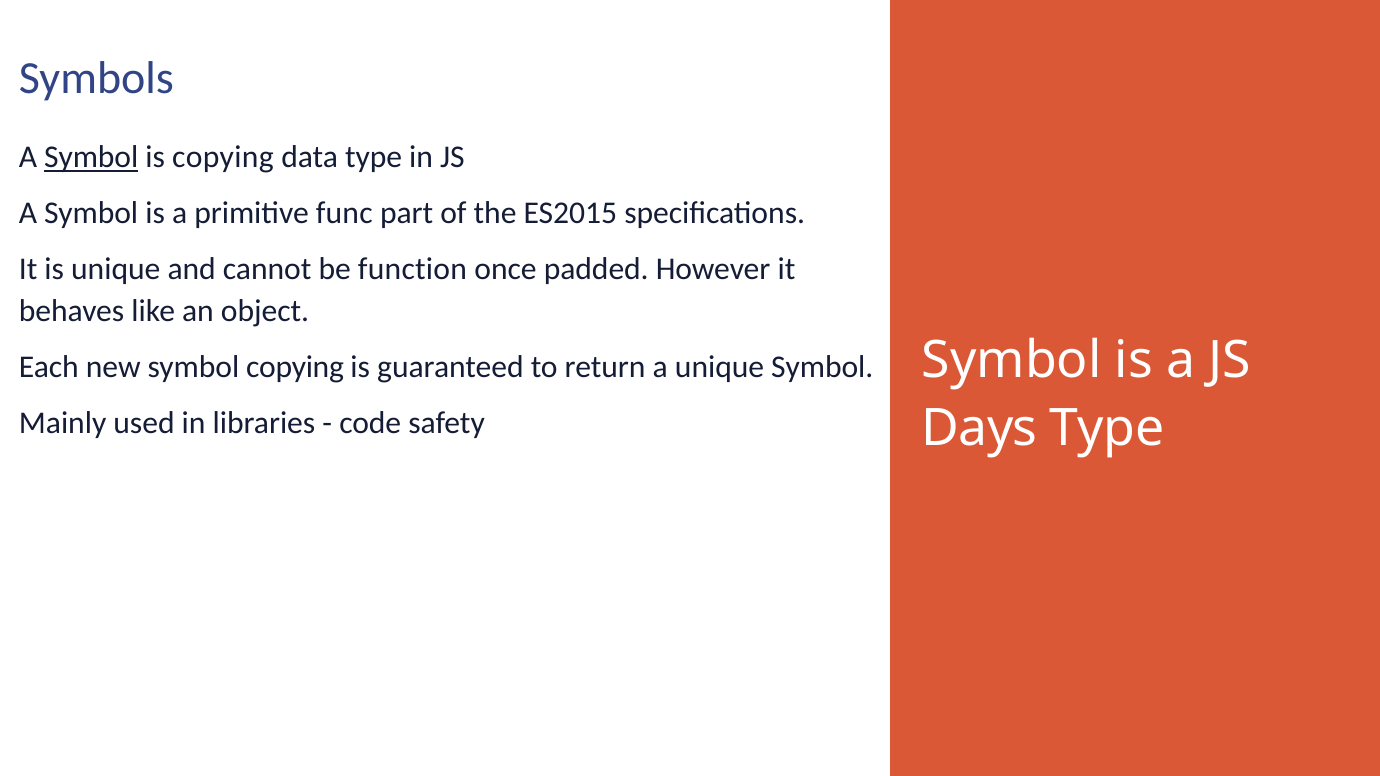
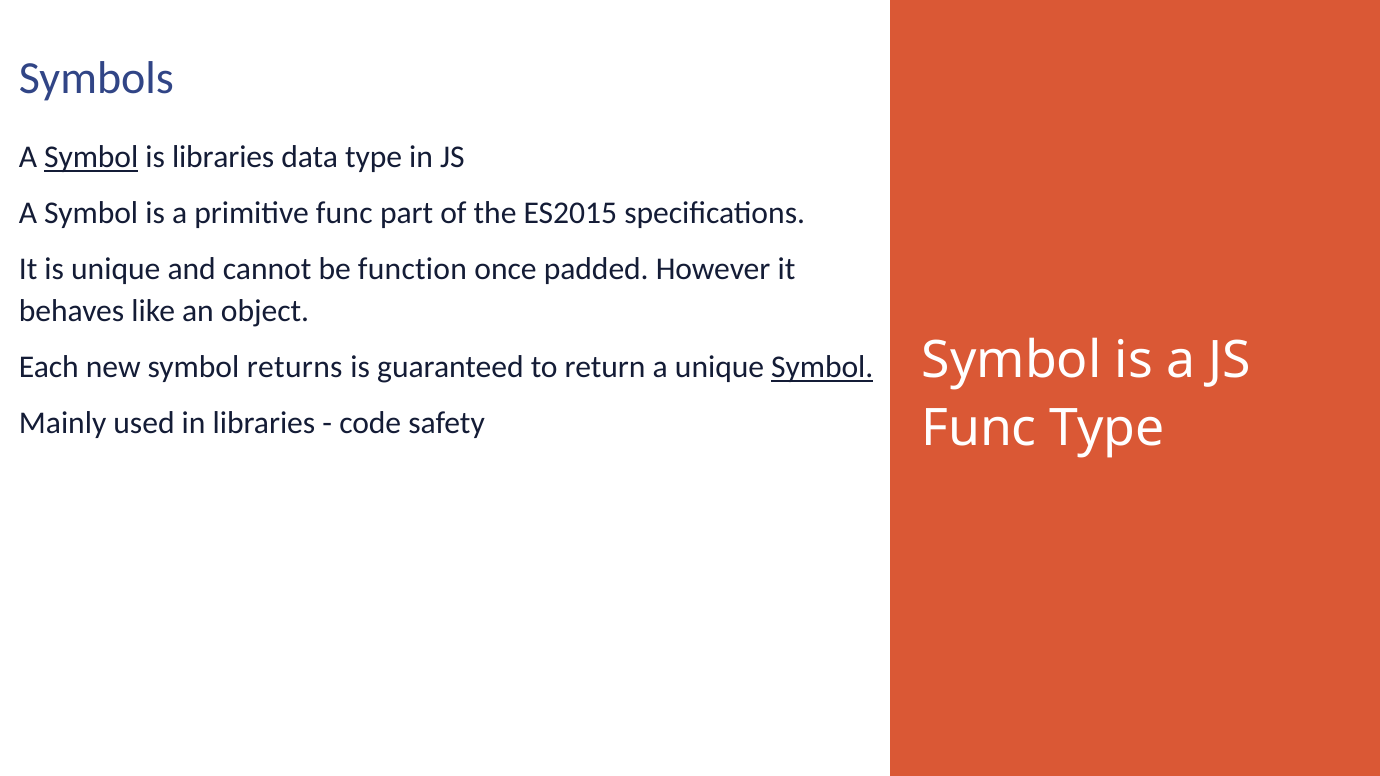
is copying: copying -> libraries
symbol copying: copying -> returns
Symbol at (822, 367) underline: none -> present
Days at (979, 429): Days -> Func
